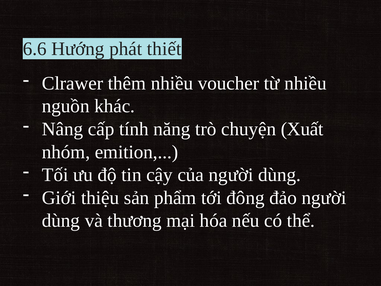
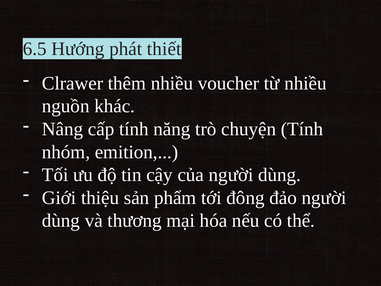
6.6: 6.6 -> 6.5
chuyện Xuất: Xuất -> Tính
